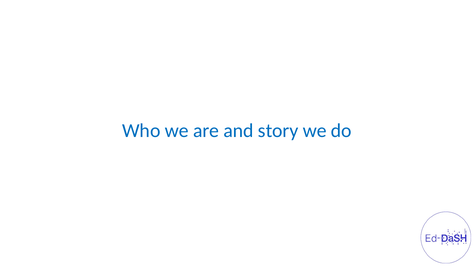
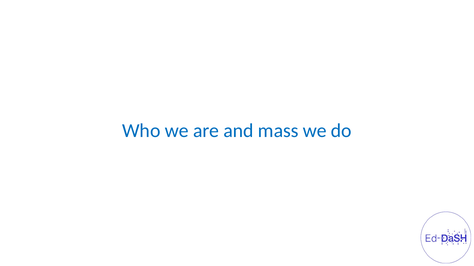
story: story -> mass
